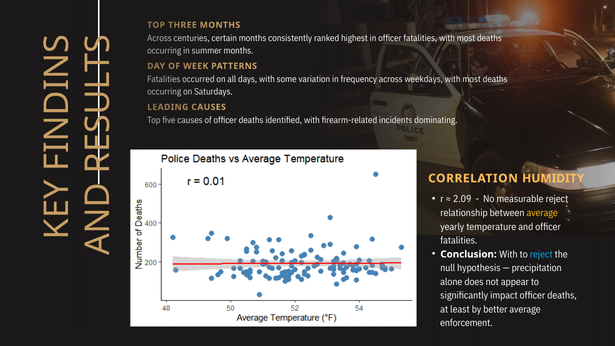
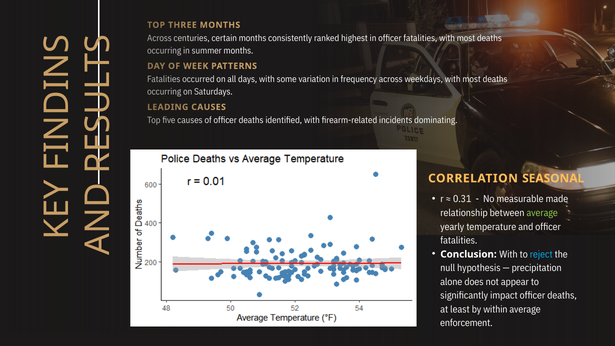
HUMIDITY: HUMIDITY -> SEASONAL
2.09: 2.09 -> 0.31
measurable reject: reject -> made
average at (542, 213) colour: yellow -> light green
better: better -> within
